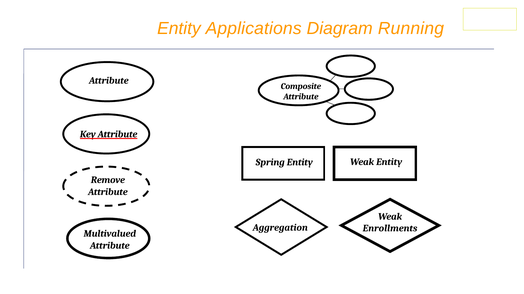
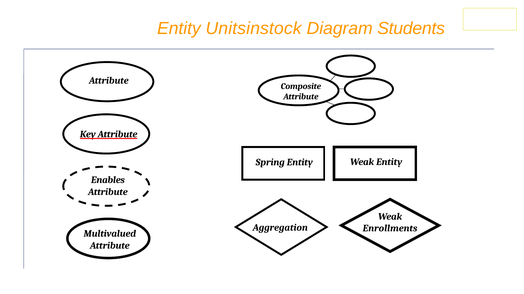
Applications: Applications -> Unitsinstock
Running: Running -> Students
Remove: Remove -> Enables
